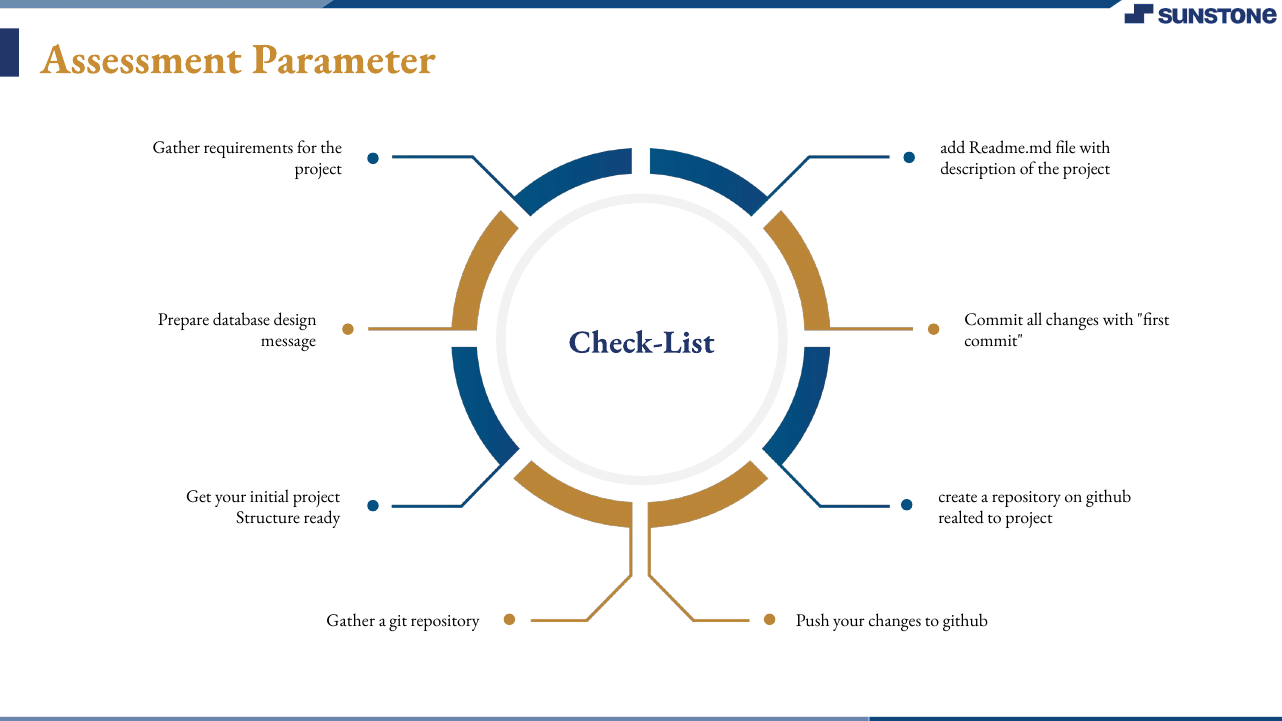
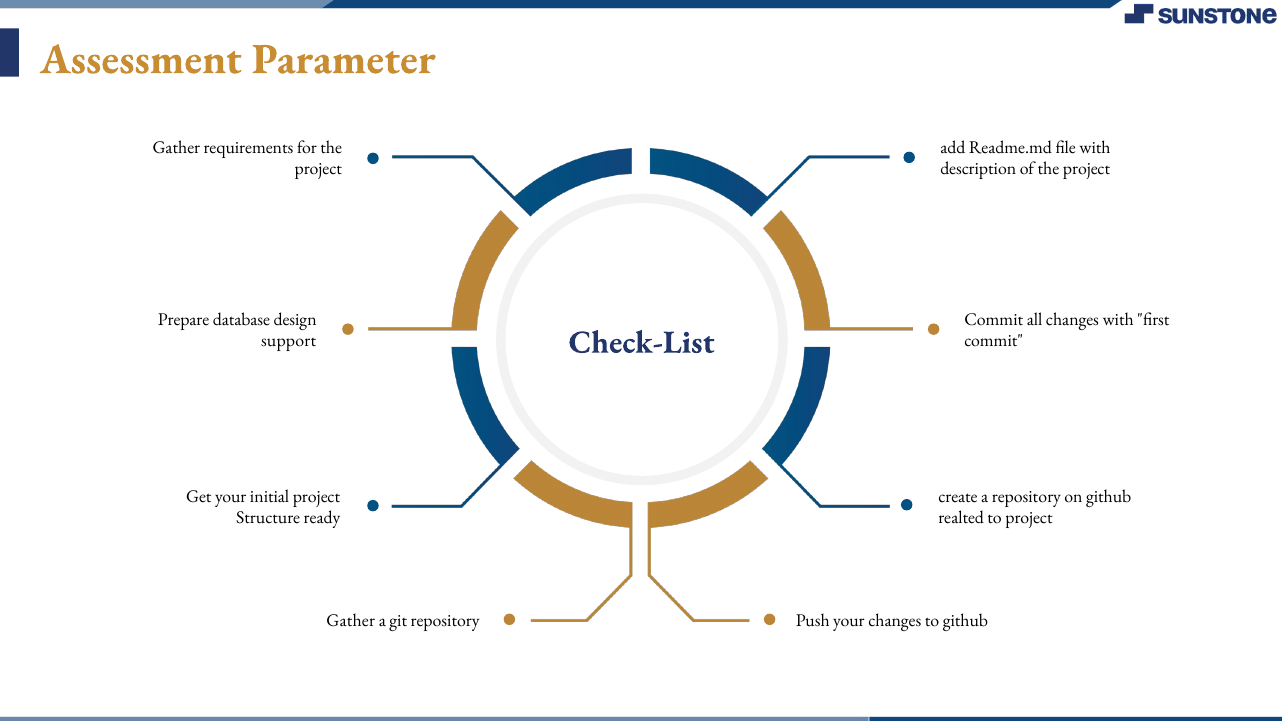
message: message -> support
